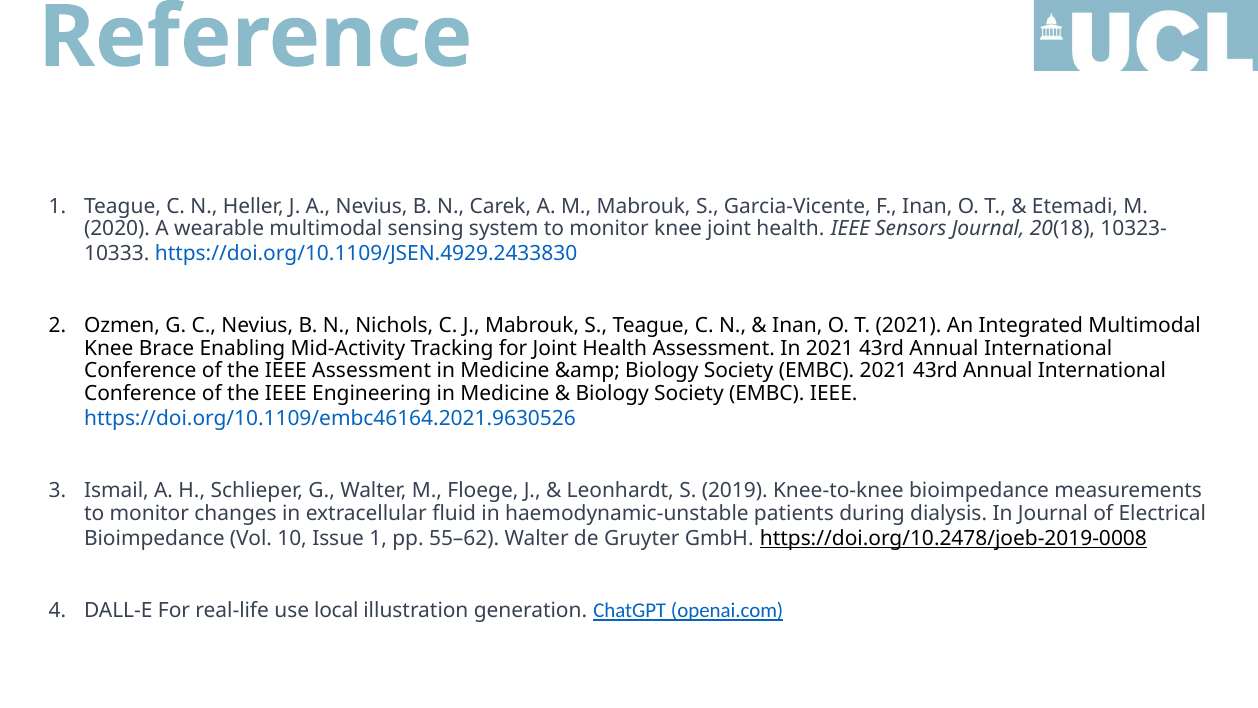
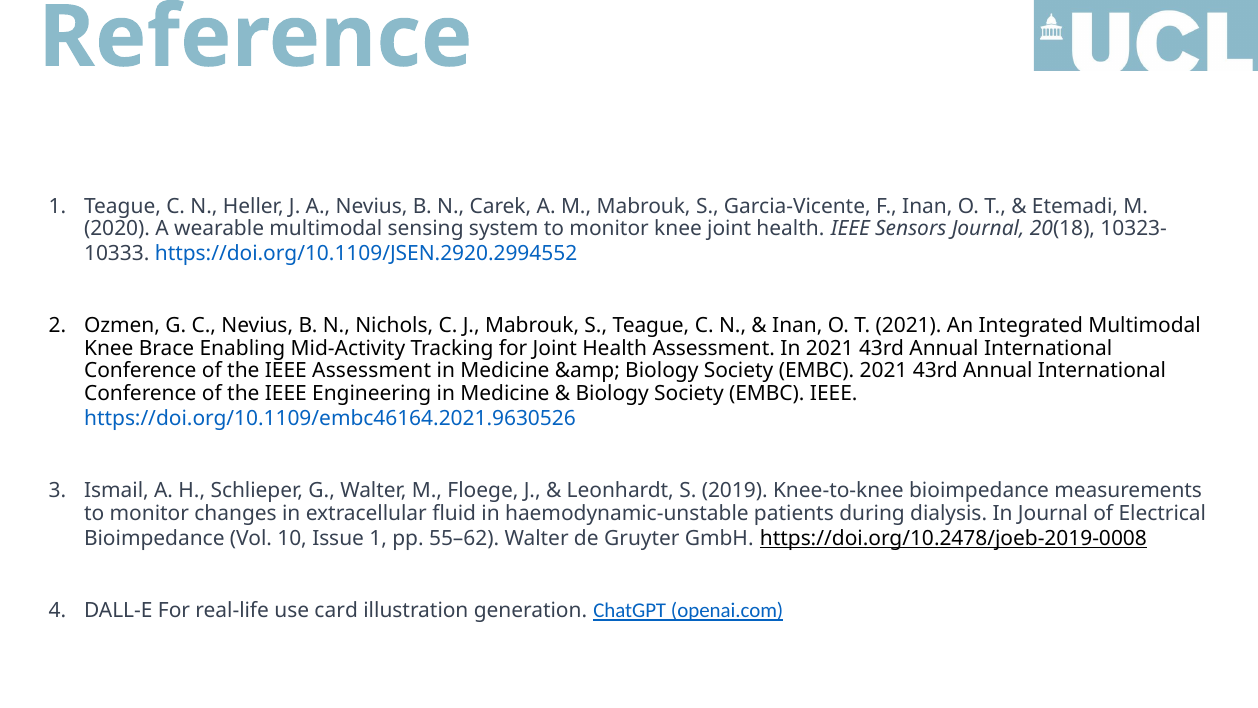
https://doi.org/10.1109/JSEN.4929.2433830: https://doi.org/10.1109/JSEN.4929.2433830 -> https://doi.org/10.1109/JSEN.2920.2994552
local: local -> card
